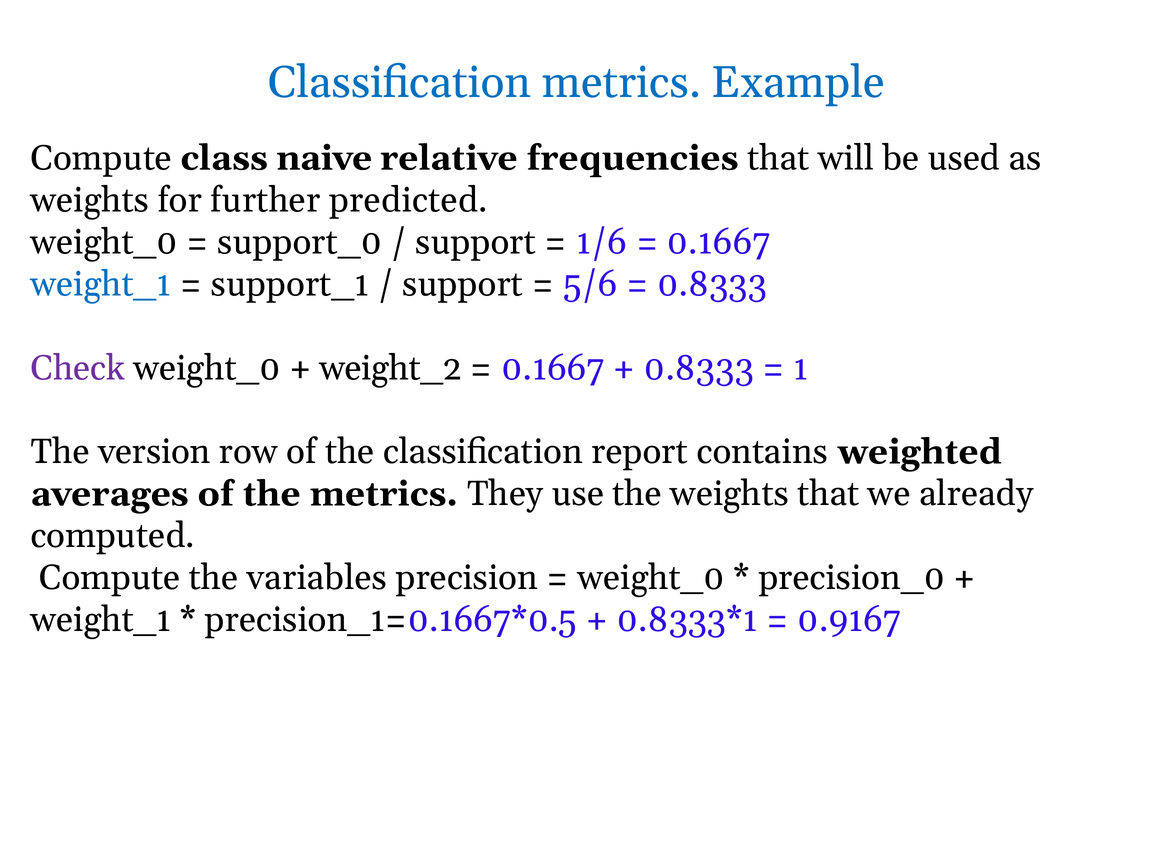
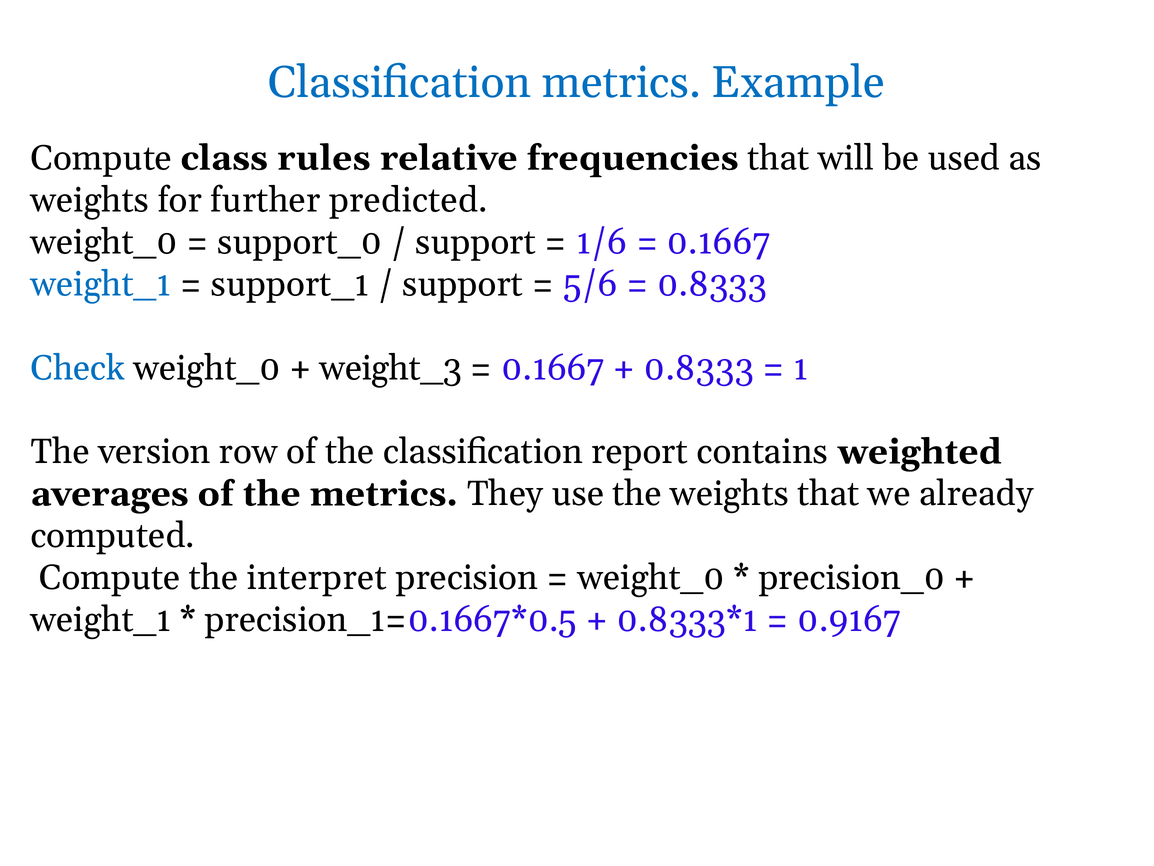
naive: naive -> rules
Check colour: purple -> blue
weight_2: weight_2 -> weight_3
variables: variables -> interpret
